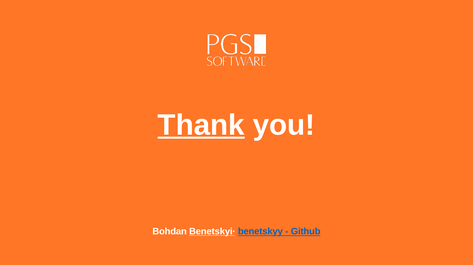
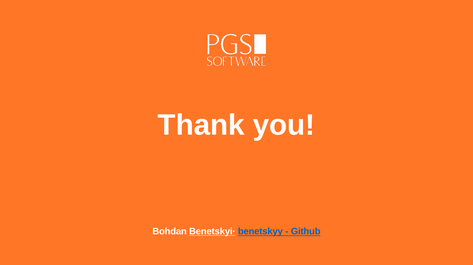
Thank underline: present -> none
